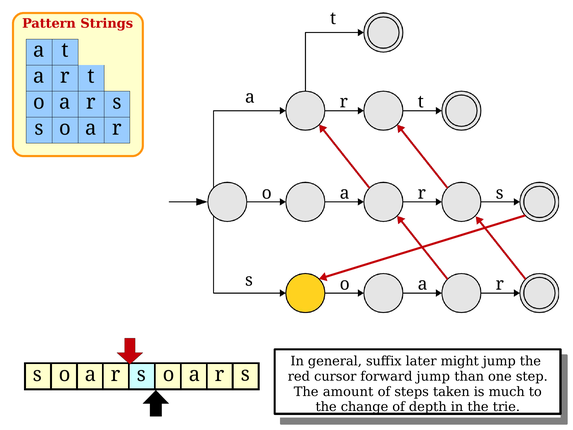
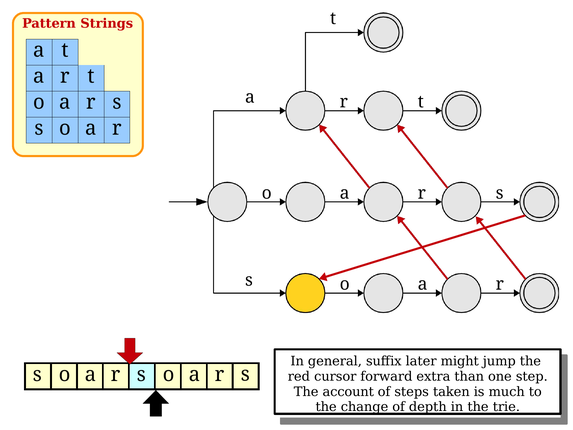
forward jump: jump -> extra
amount: amount -> account
